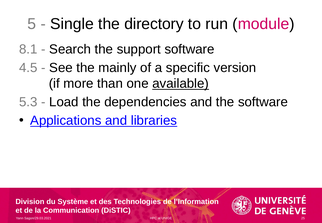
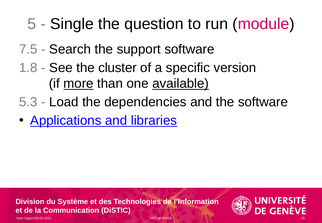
directory: directory -> question
8.1: 8.1 -> 7.5
4.5: 4.5 -> 1.8
mainly: mainly -> cluster
more underline: none -> present
